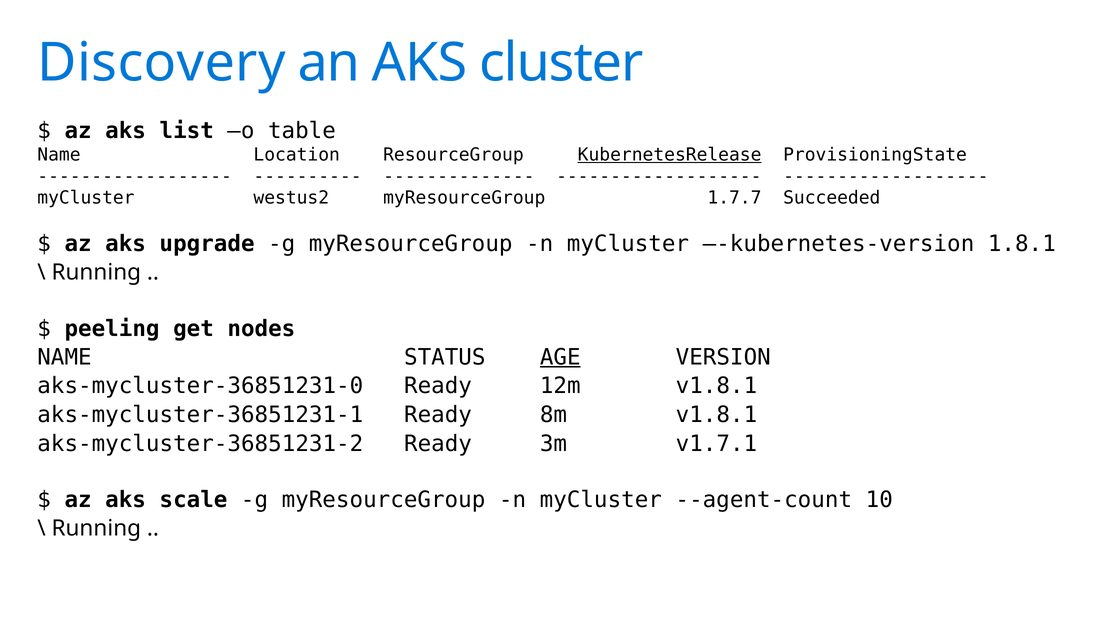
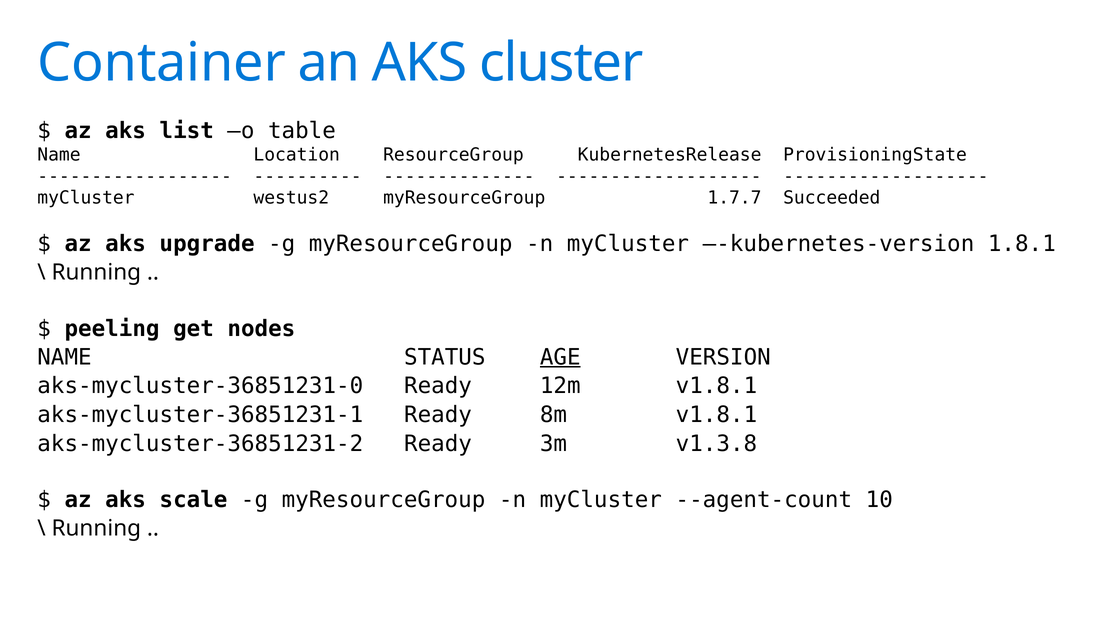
Discovery: Discovery -> Container
KubernetesRelease underline: present -> none
v1.7.1: v1.7.1 -> v1.3.8
